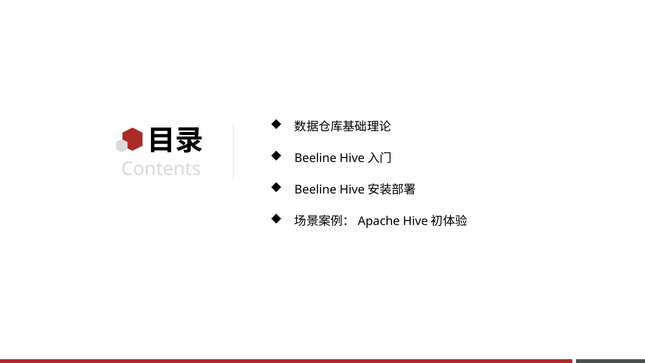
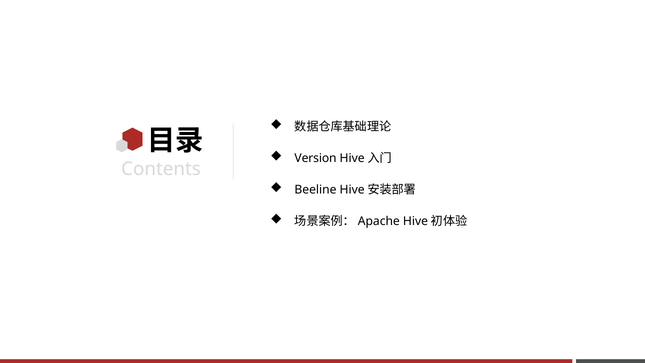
Beeline at (315, 158): Beeline -> Version
